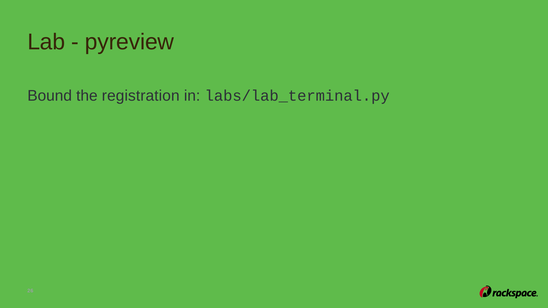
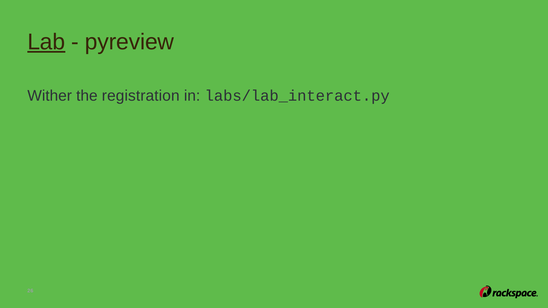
Lab underline: none -> present
Bound: Bound -> Wither
labs/lab_terminal.py: labs/lab_terminal.py -> labs/lab_interact.py
